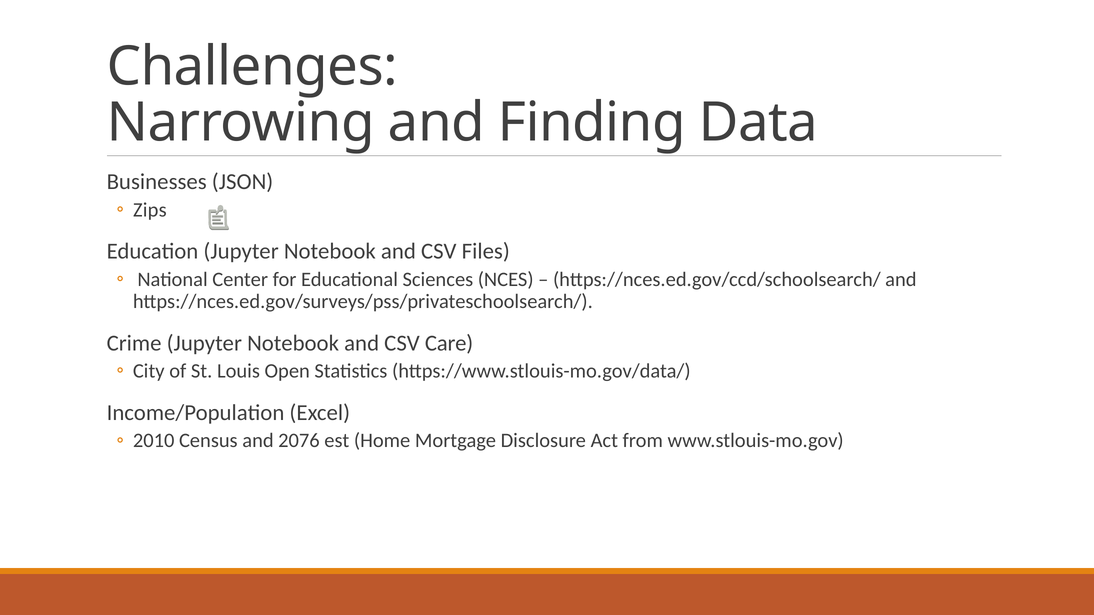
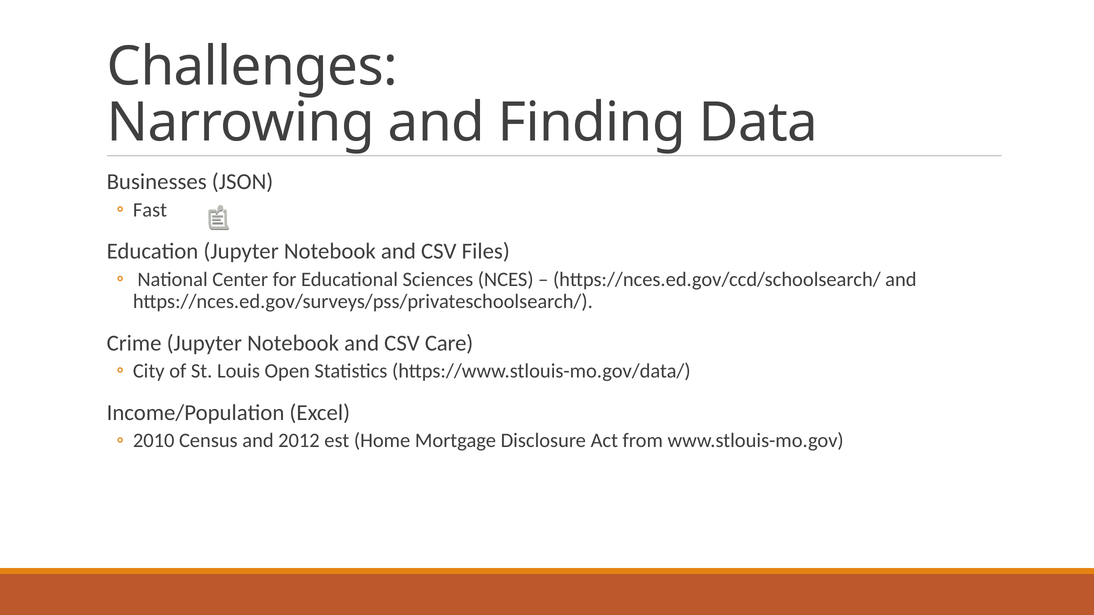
Zips: Zips -> Fast
2076: 2076 -> 2012
